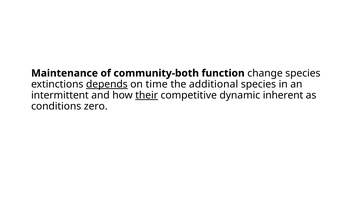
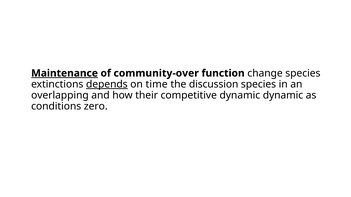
Maintenance underline: none -> present
community-both: community-both -> community-over
additional: additional -> discussion
intermittent: intermittent -> overlapping
their underline: present -> none
dynamic inherent: inherent -> dynamic
